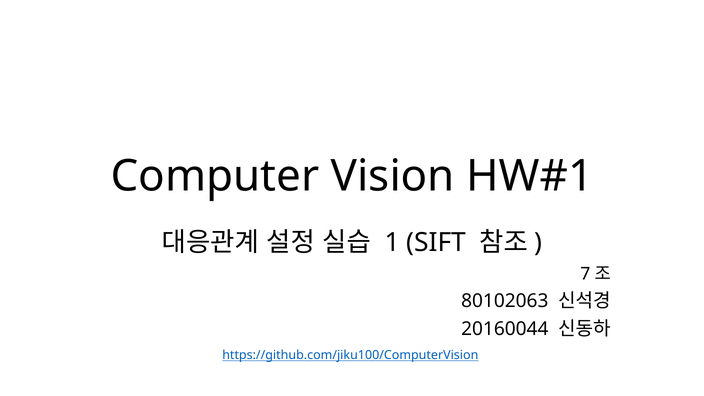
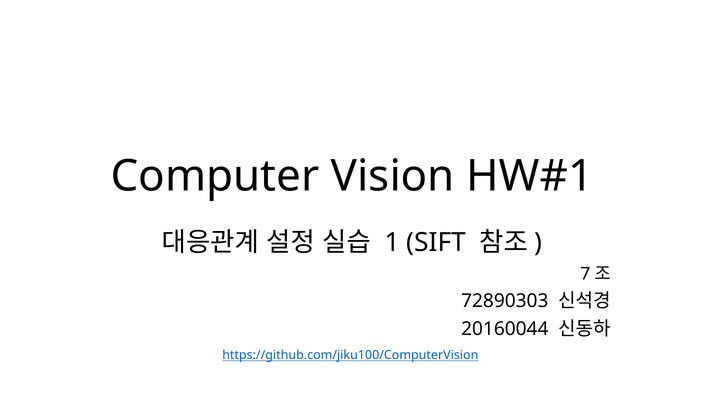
80102063: 80102063 -> 72890303
